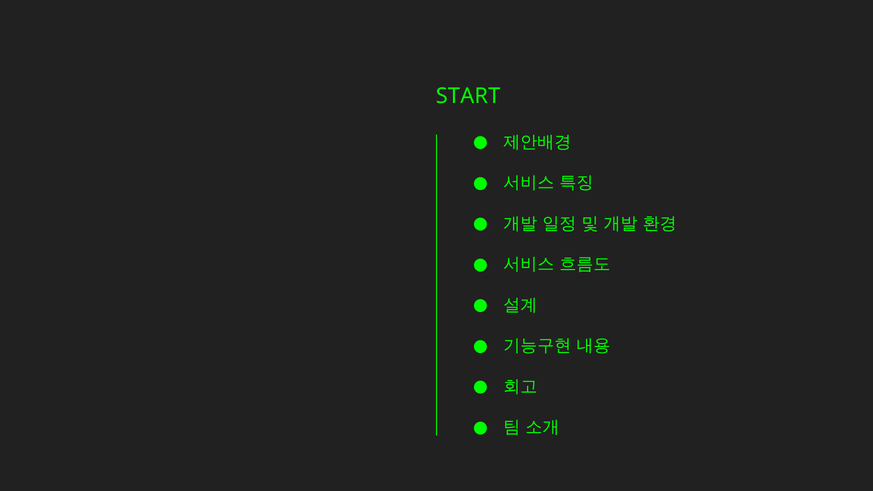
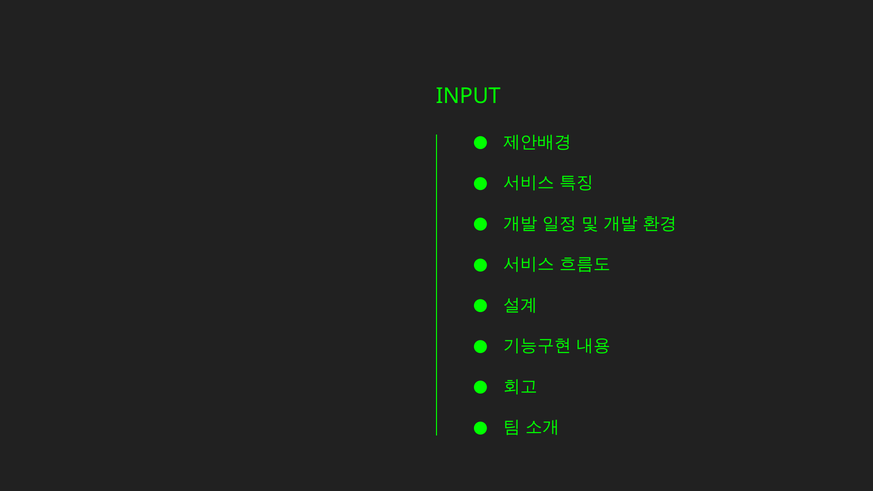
START: START -> INPUT
